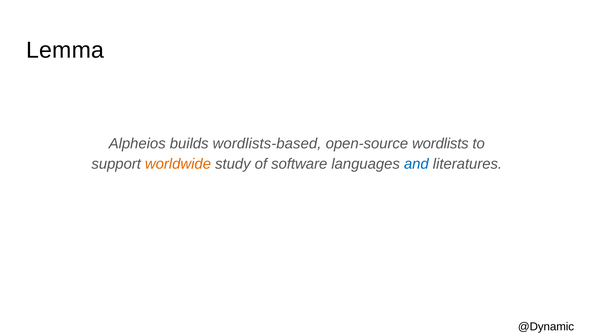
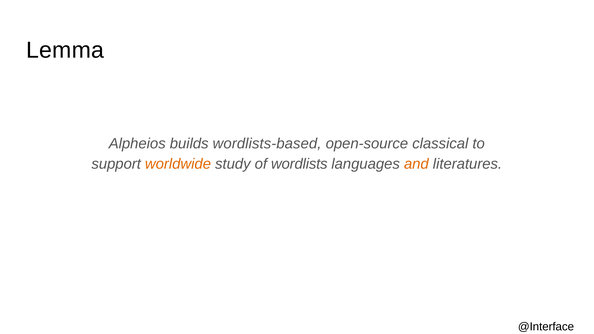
wordlists: wordlists -> classical
software: software -> wordlists
and colour: blue -> orange
@Dynamic: @Dynamic -> @Interface
